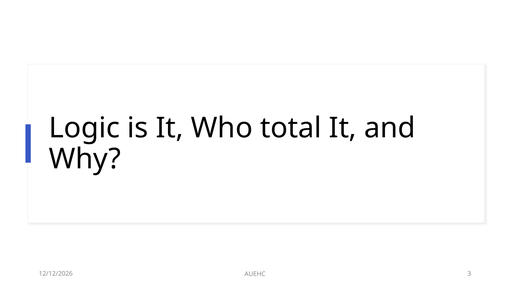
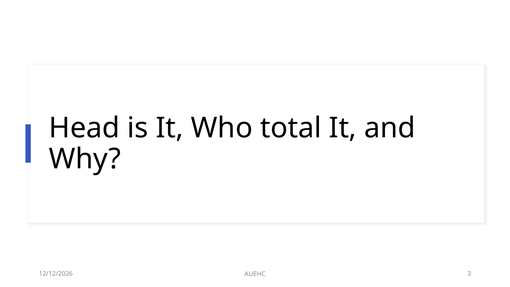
Logic: Logic -> Head
